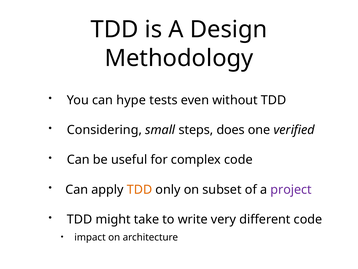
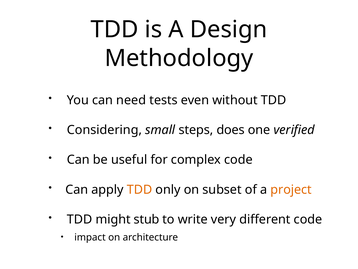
hype: hype -> need
project colour: purple -> orange
take: take -> stub
